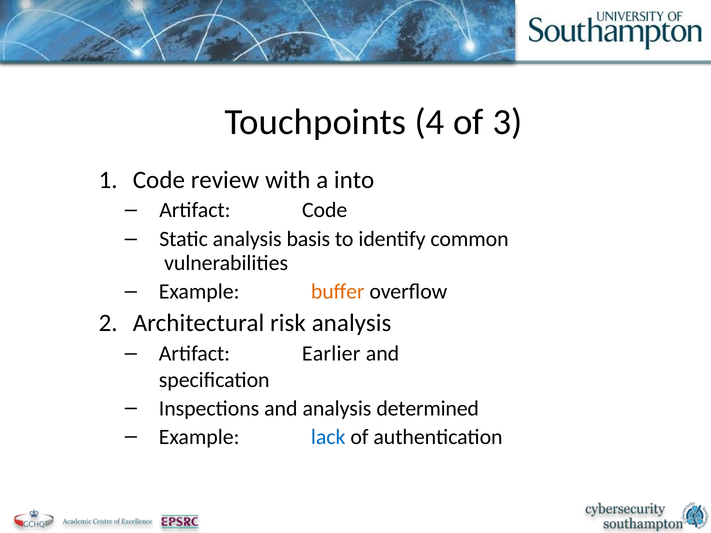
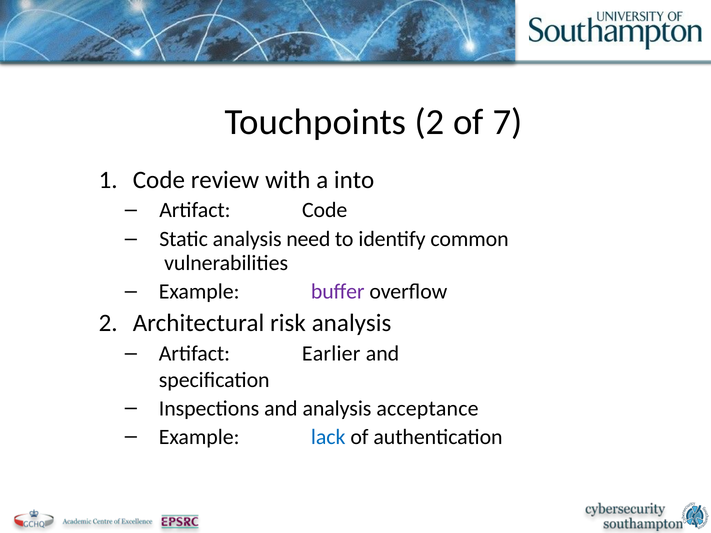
Touchpoints 4: 4 -> 2
3: 3 -> 7
basis: basis -> need
buﬀer colour: orange -> purple
determined: determined -> acceptance
